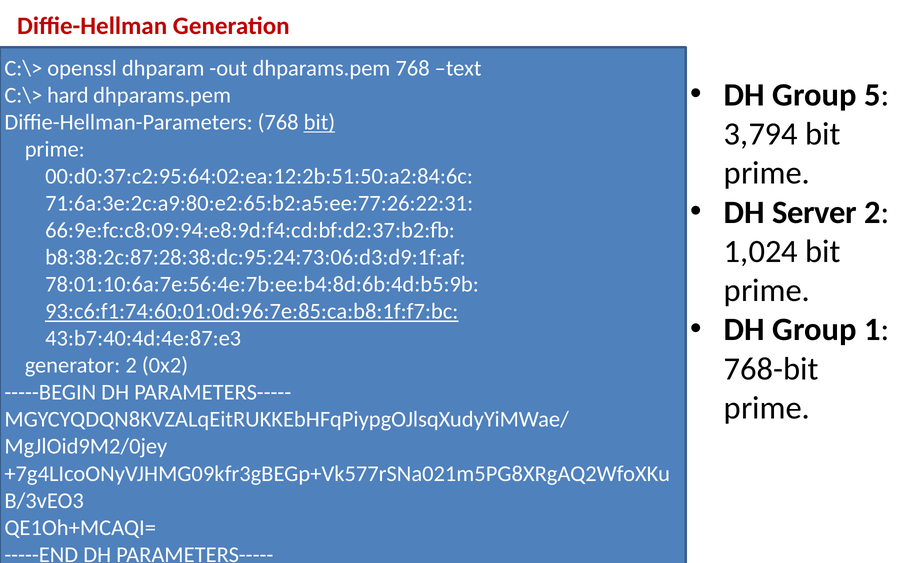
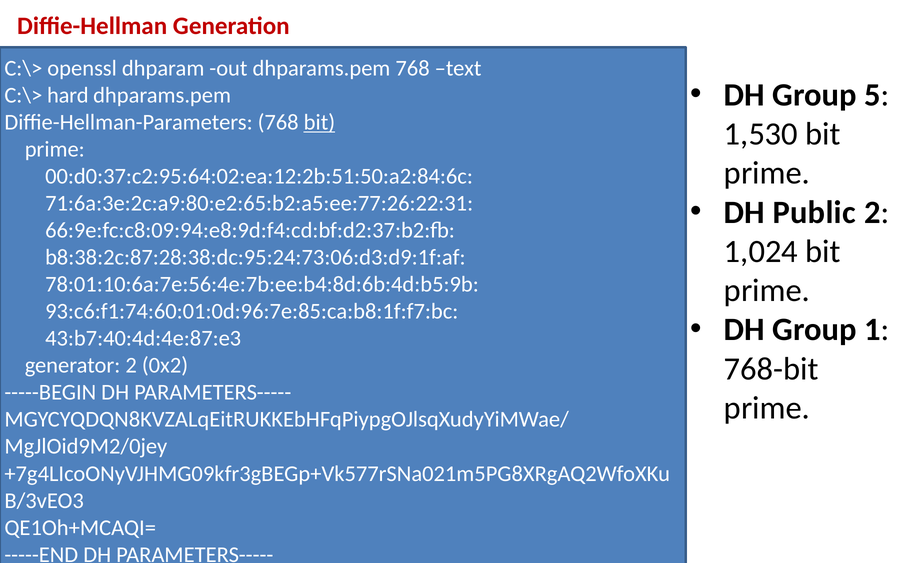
3,794: 3,794 -> 1,530
Server: Server -> Public
93:c6:f1:74:60:01:0d:96:7e:85:ca:b8:1f:f7:bc underline: present -> none
